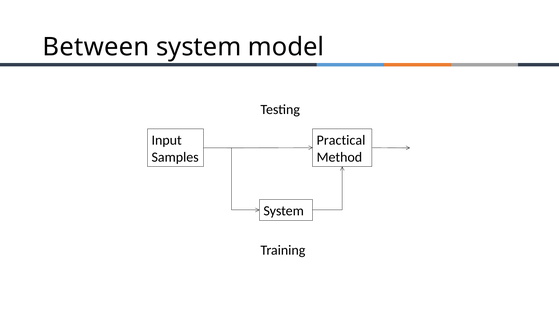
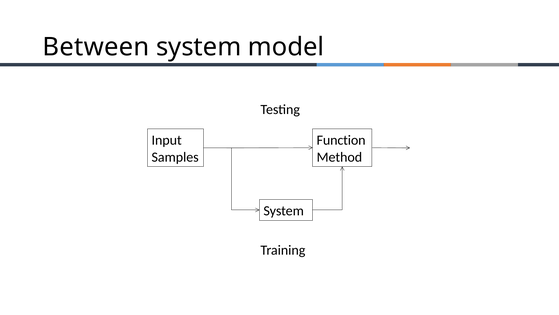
Practical: Practical -> Function
